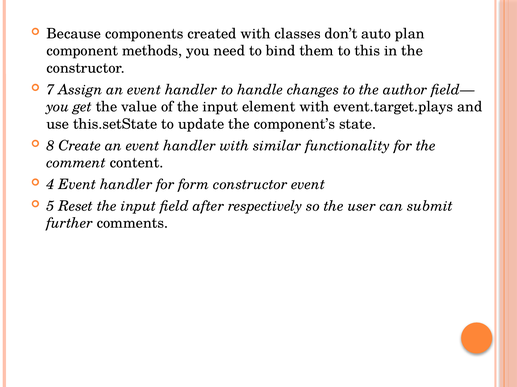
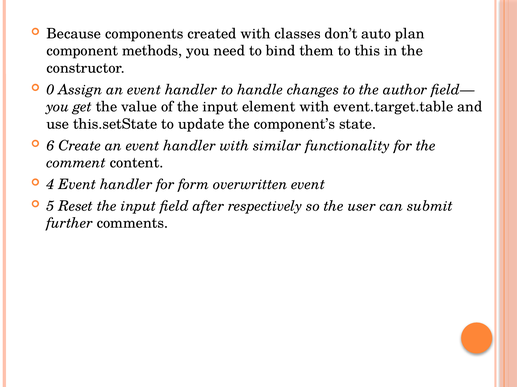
7: 7 -> 0
event.target.plays: event.target.plays -> event.target.table
8: 8 -> 6
form constructor: constructor -> overwritten
